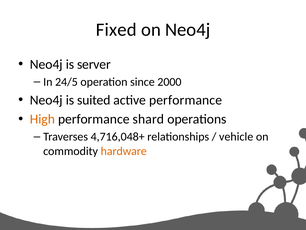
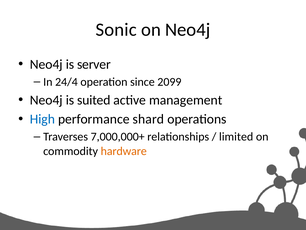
Fixed: Fixed -> Sonic
24/5: 24/5 -> 24/4
2000: 2000 -> 2099
active performance: performance -> management
High colour: orange -> blue
4,716,048+: 4,716,048+ -> 7,000,000+
vehicle: vehicle -> limited
